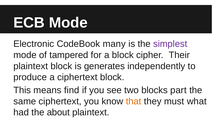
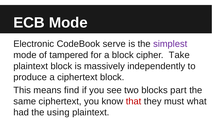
many: many -> serve
Their: Their -> Take
generates: generates -> massively
that colour: orange -> red
about: about -> using
